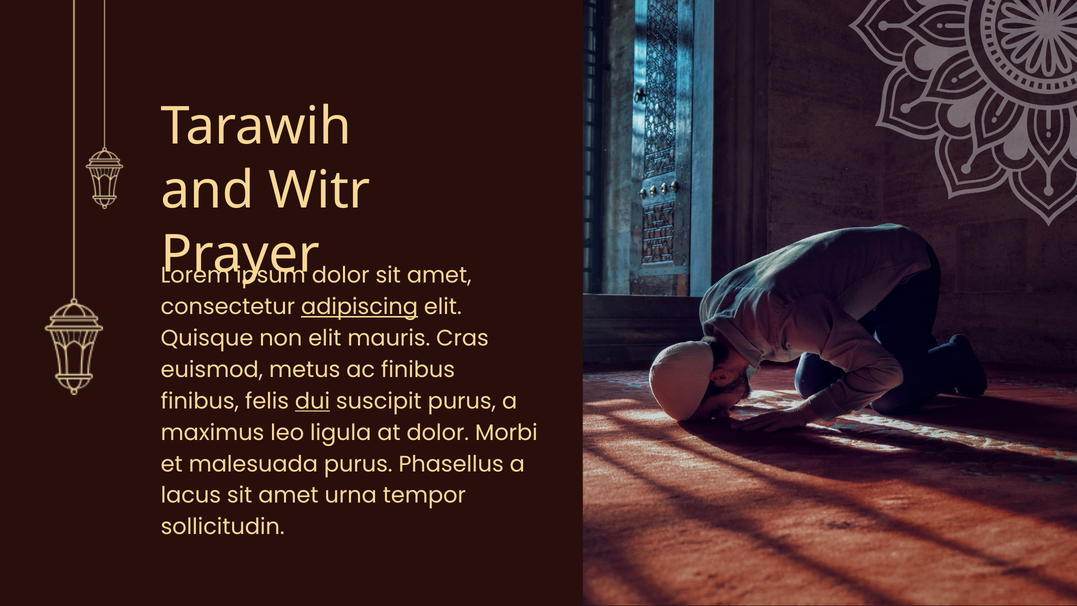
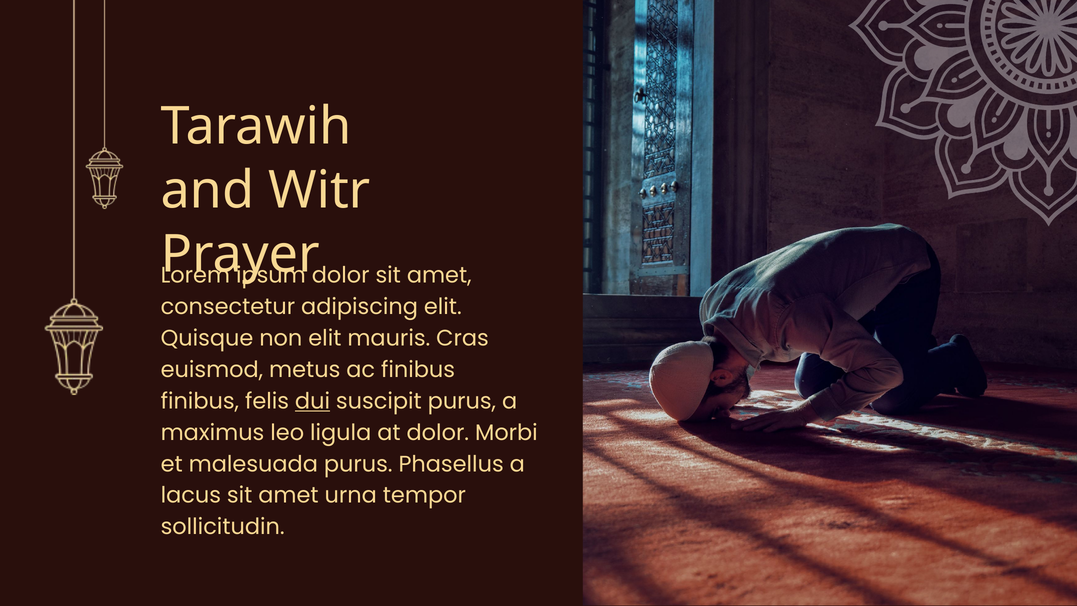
adipiscing underline: present -> none
